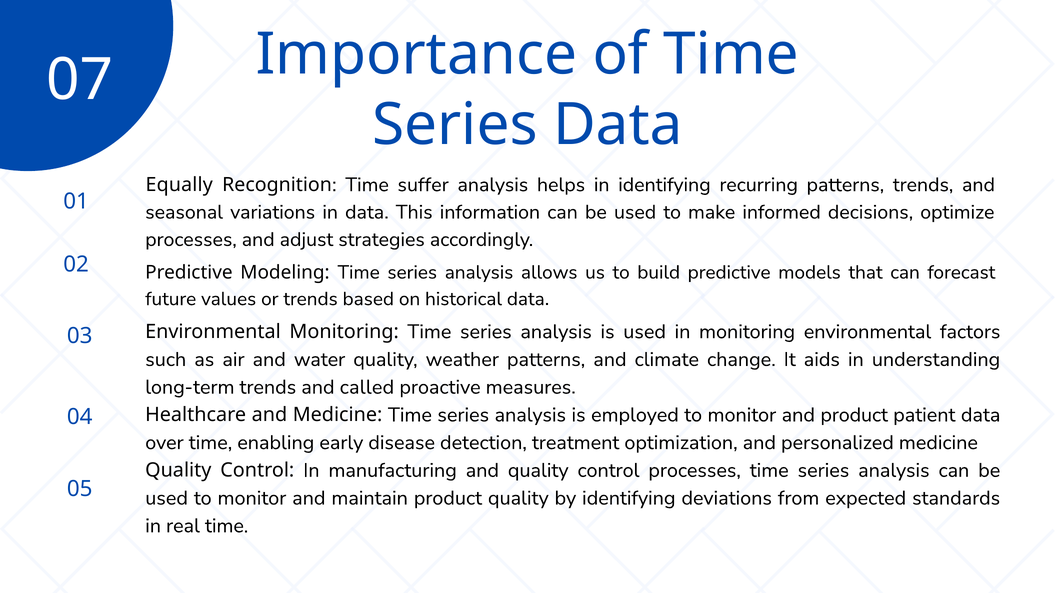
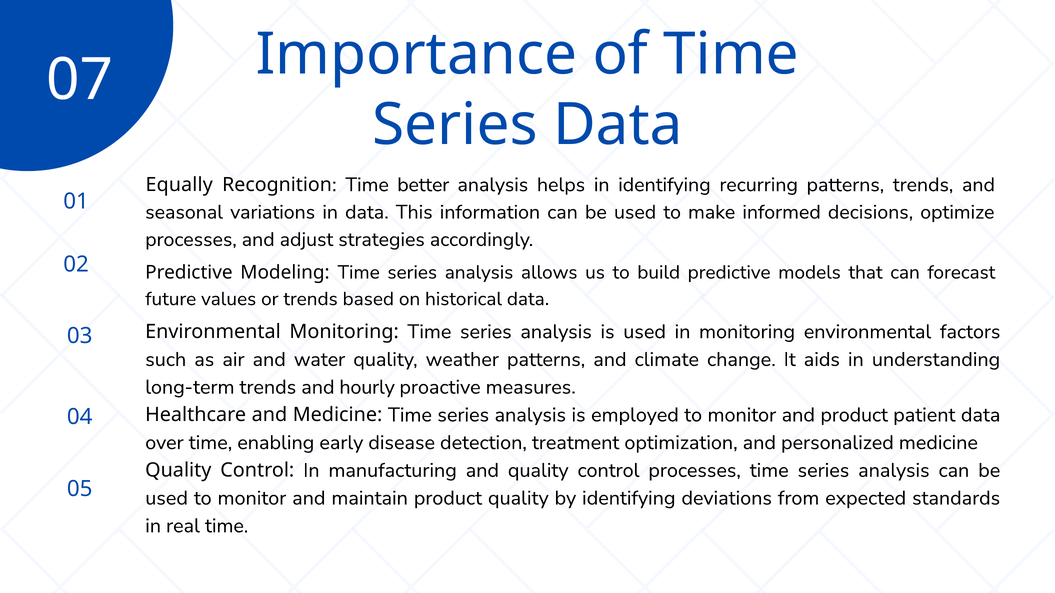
suffer: suffer -> better
called: called -> hourly
